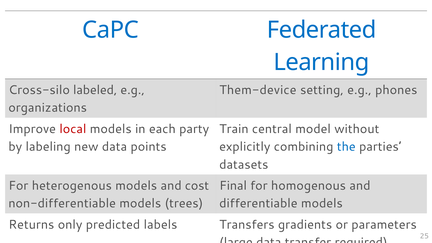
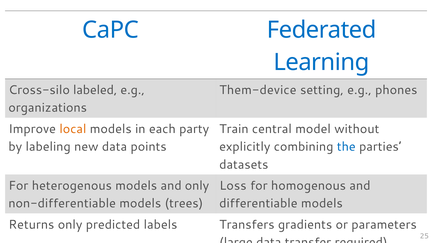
local colour: red -> orange
and cost: cost -> only
Final: Final -> Loss
